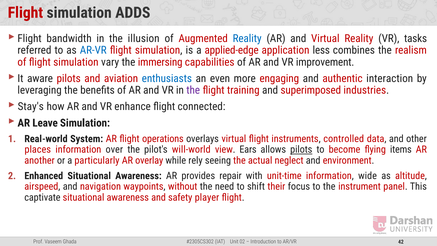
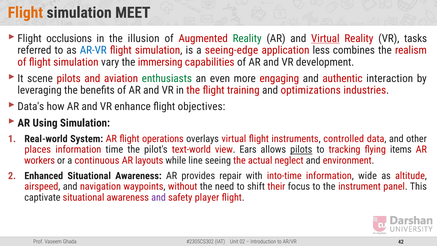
Flight at (25, 13) colour: red -> orange
ADDS: ADDS -> MEET
bandwidth: bandwidth -> occlusions
Reality at (247, 38) colour: blue -> green
Virtual at (325, 38) underline: none -> present
applied-edge: applied-edge -> seeing-edge
improvement: improvement -> development
aware: aware -> scene
enthusiasts colour: blue -> green
the at (193, 90) colour: purple -> red
superimposed: superimposed -> optimizations
Stay's: Stay's -> Data's
connected: connected -> objectives
Leave: Leave -> Using
over: over -> time
will-world: will-world -> text-world
become: become -> tracking
another: another -> workers
particularly: particularly -> continuous
overlay: overlay -> layouts
rely: rely -> line
unit-time: unit-time -> into-time
and at (159, 197) colour: red -> purple
